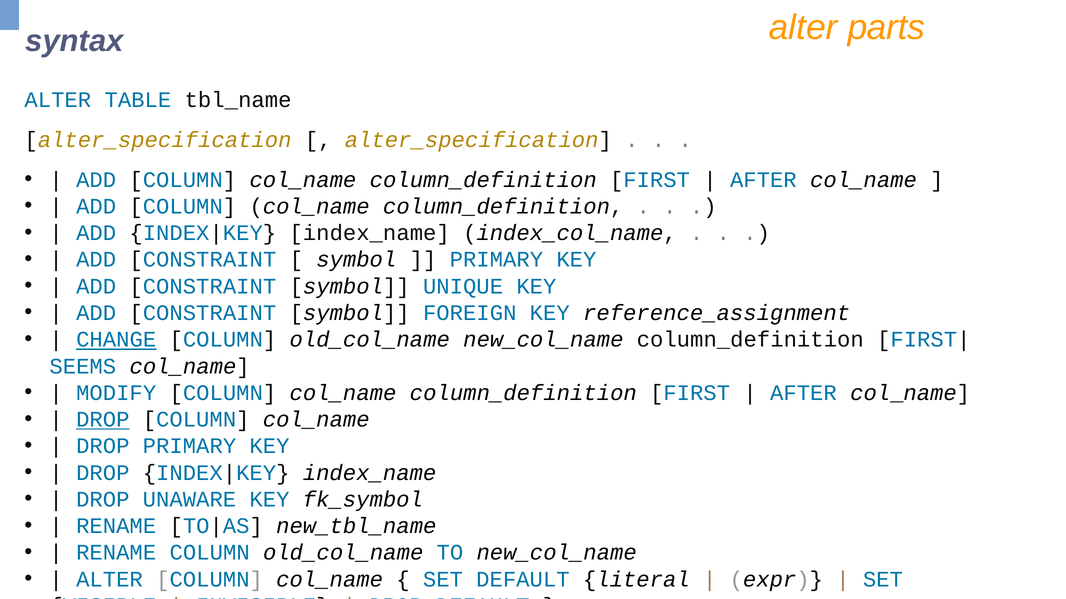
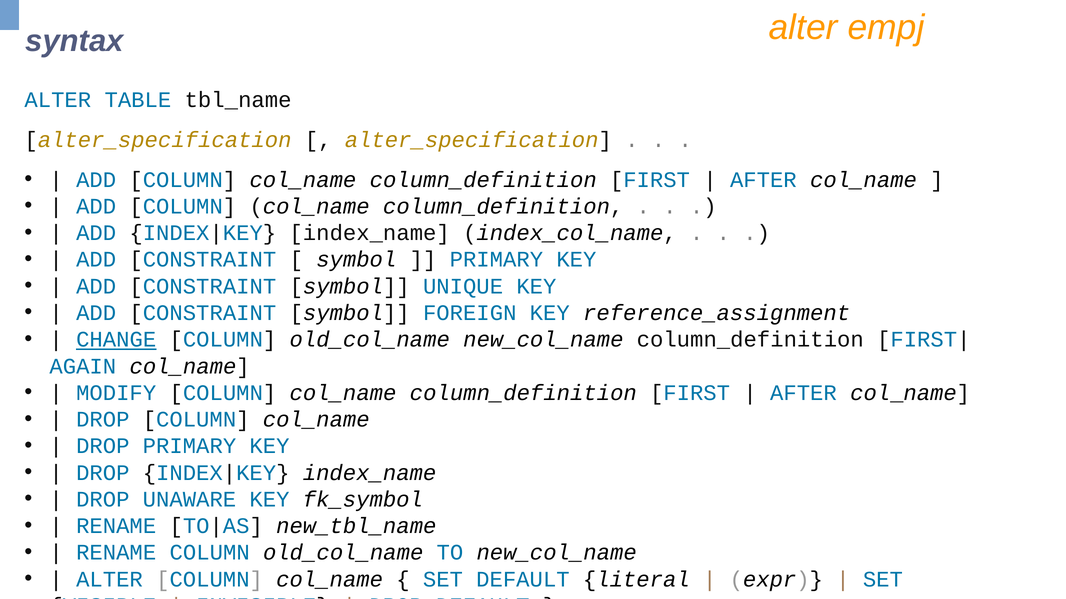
parts: parts -> empj
SEEMS: SEEMS -> AGAIN
DROP at (103, 420) underline: present -> none
